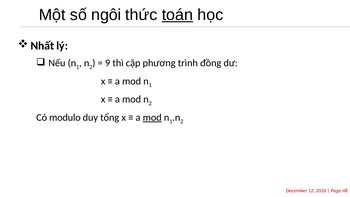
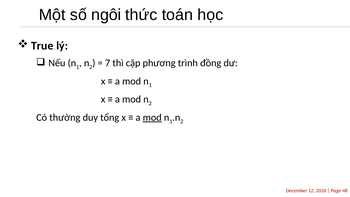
toán underline: present -> none
Nhất: Nhất -> True
9: 9 -> 7
modulo: modulo -> thường
